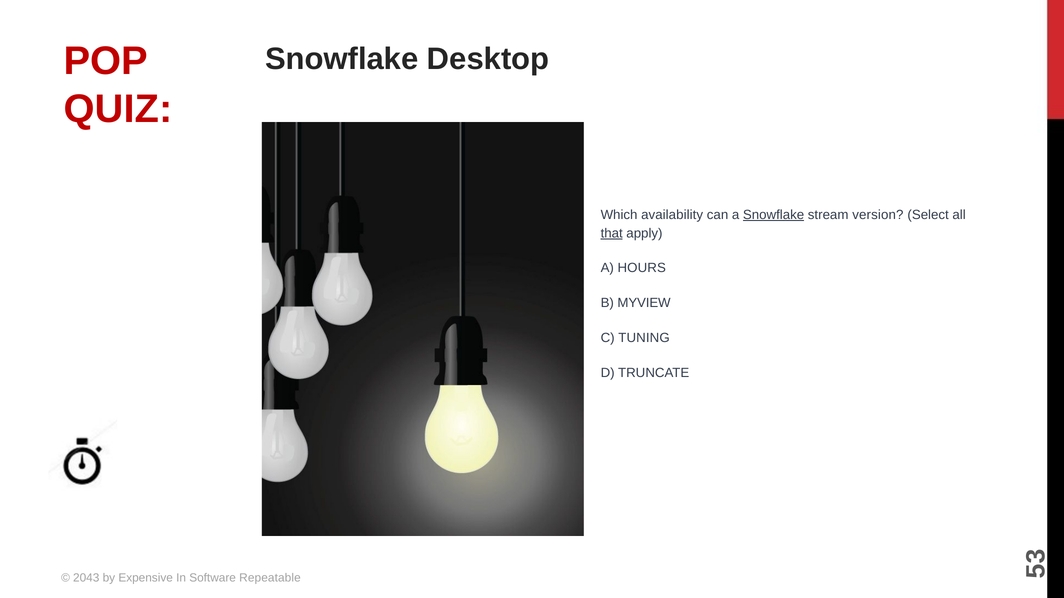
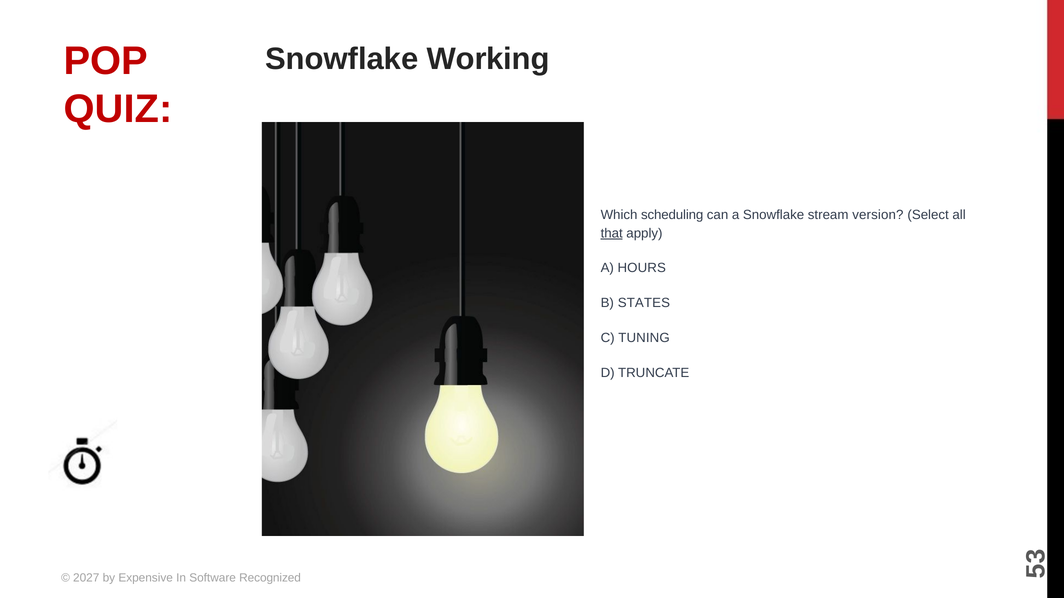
Desktop: Desktop -> Working
availability: availability -> scheduling
Snowflake at (774, 215) underline: present -> none
MYVIEW: MYVIEW -> STATES
2043: 2043 -> 2027
Repeatable: Repeatable -> Recognized
